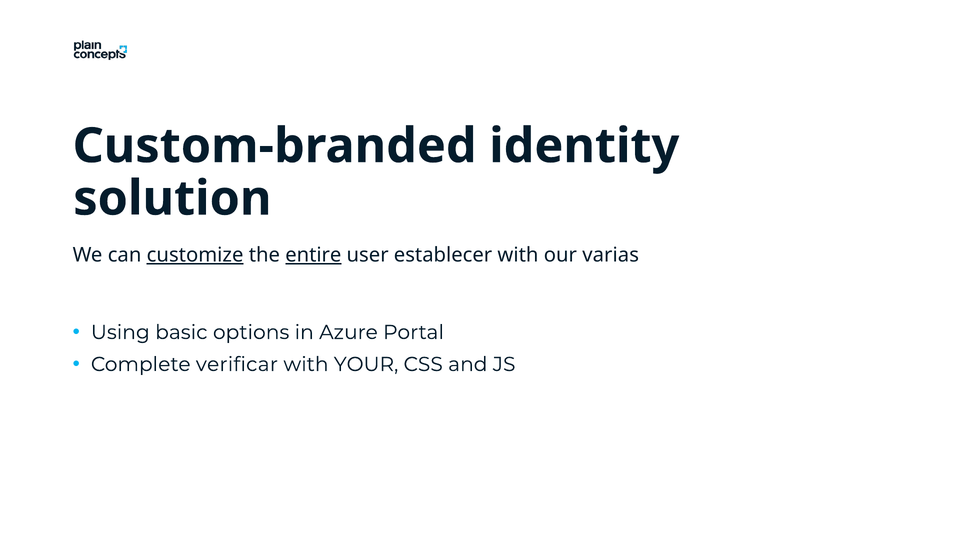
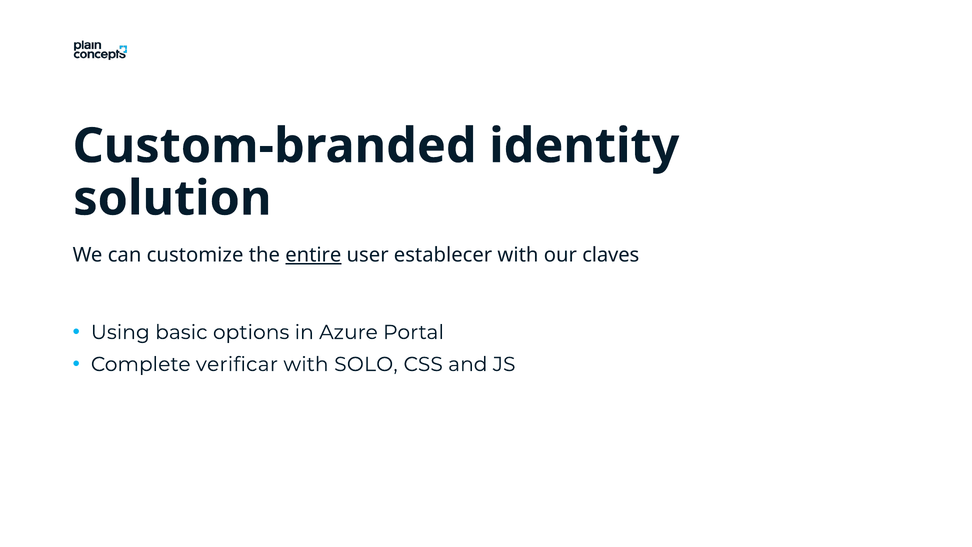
customize underline: present -> none
varias: varias -> claves
YOUR: YOUR -> SOLO
